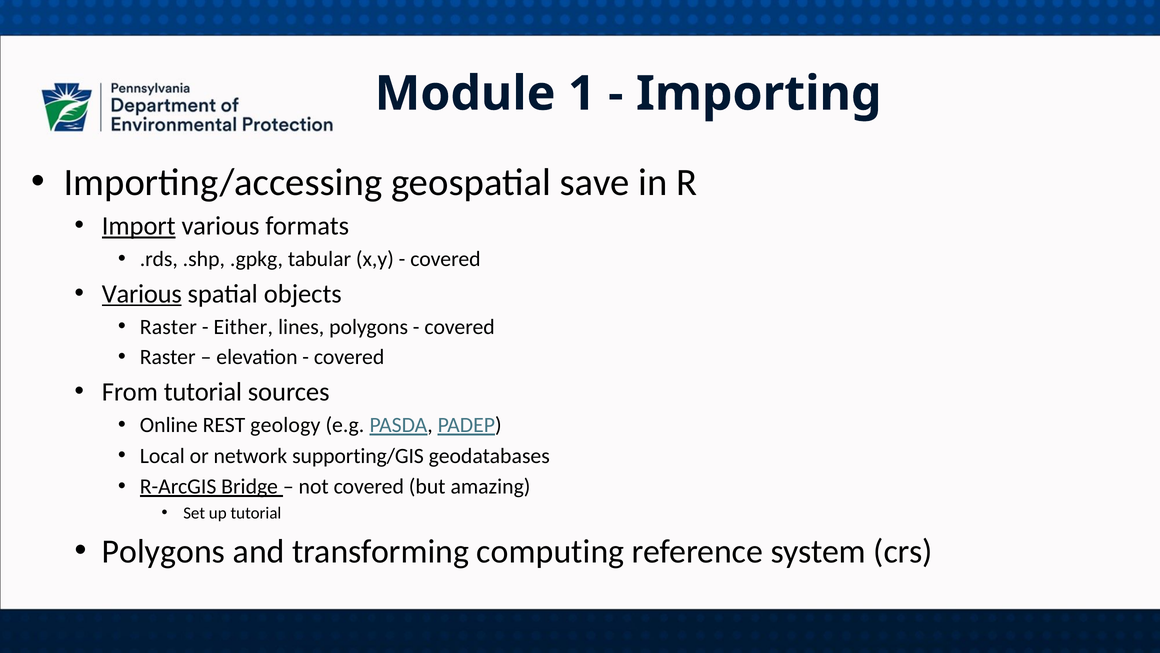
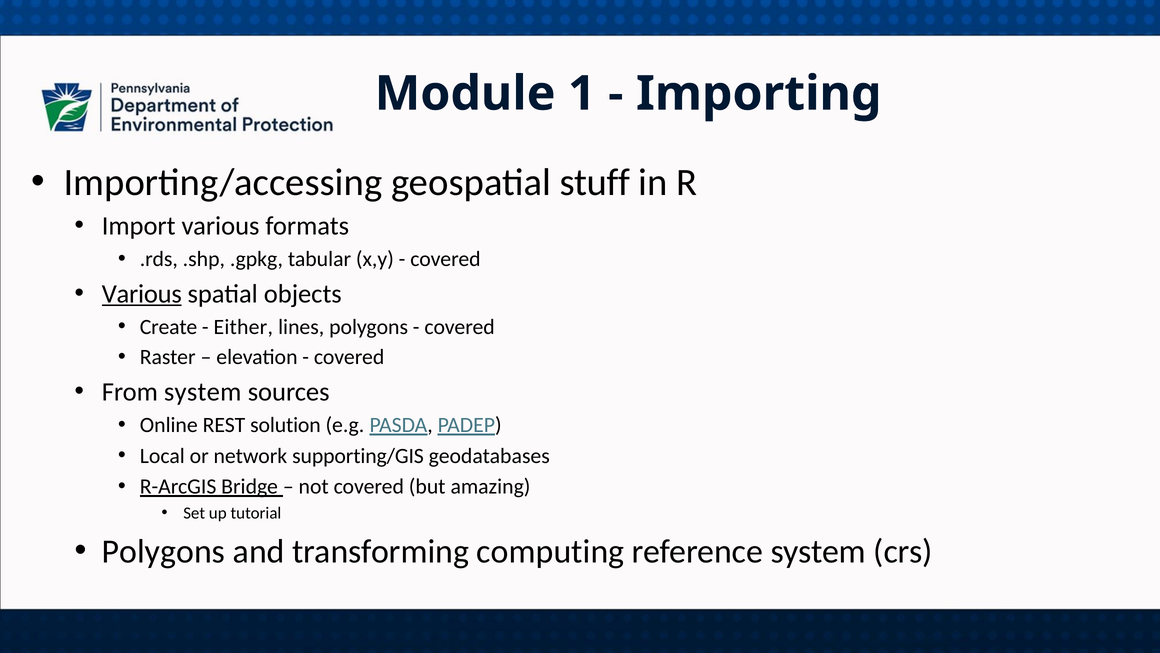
save: save -> stuff
Import underline: present -> none
Raster at (168, 327): Raster -> Create
From tutorial: tutorial -> system
geology: geology -> solution
